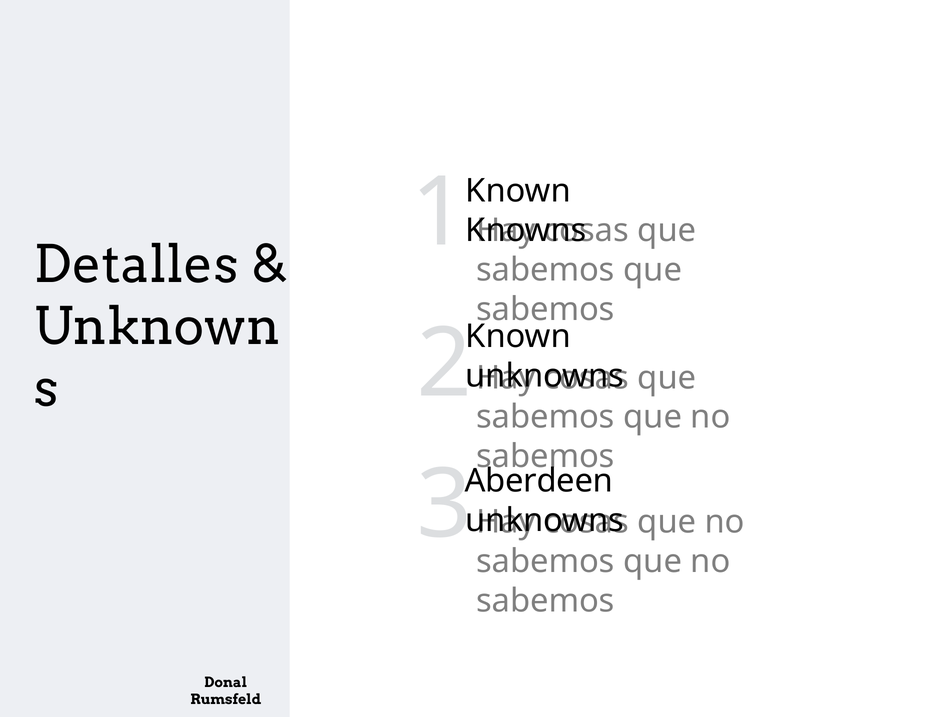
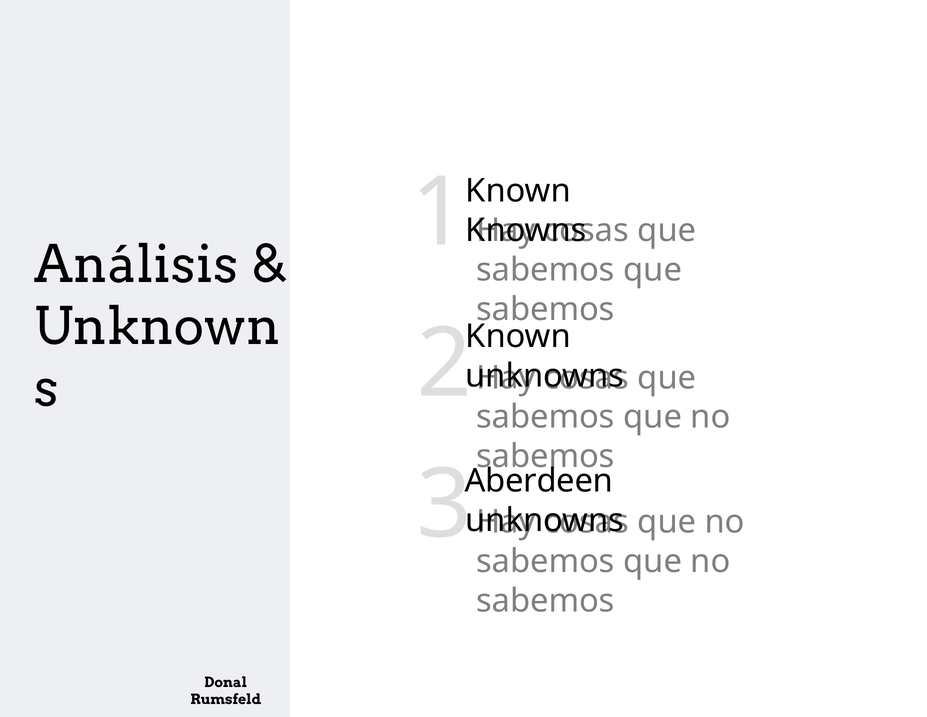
Detalles: Detalles -> Análisis
